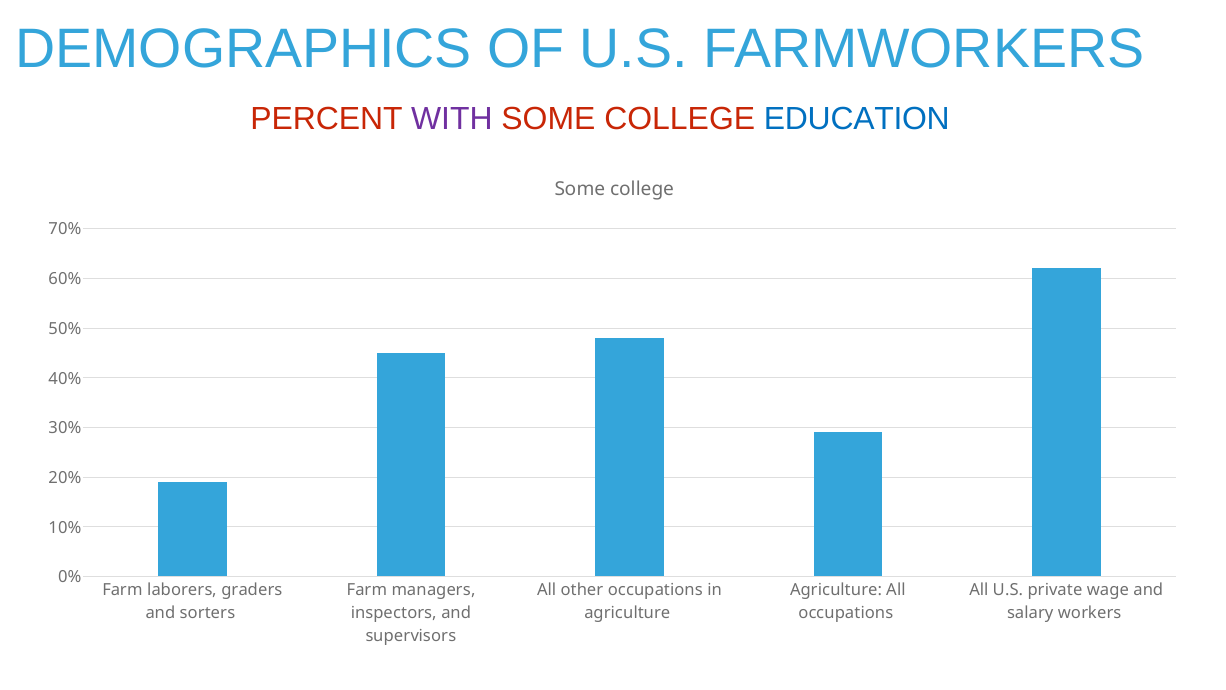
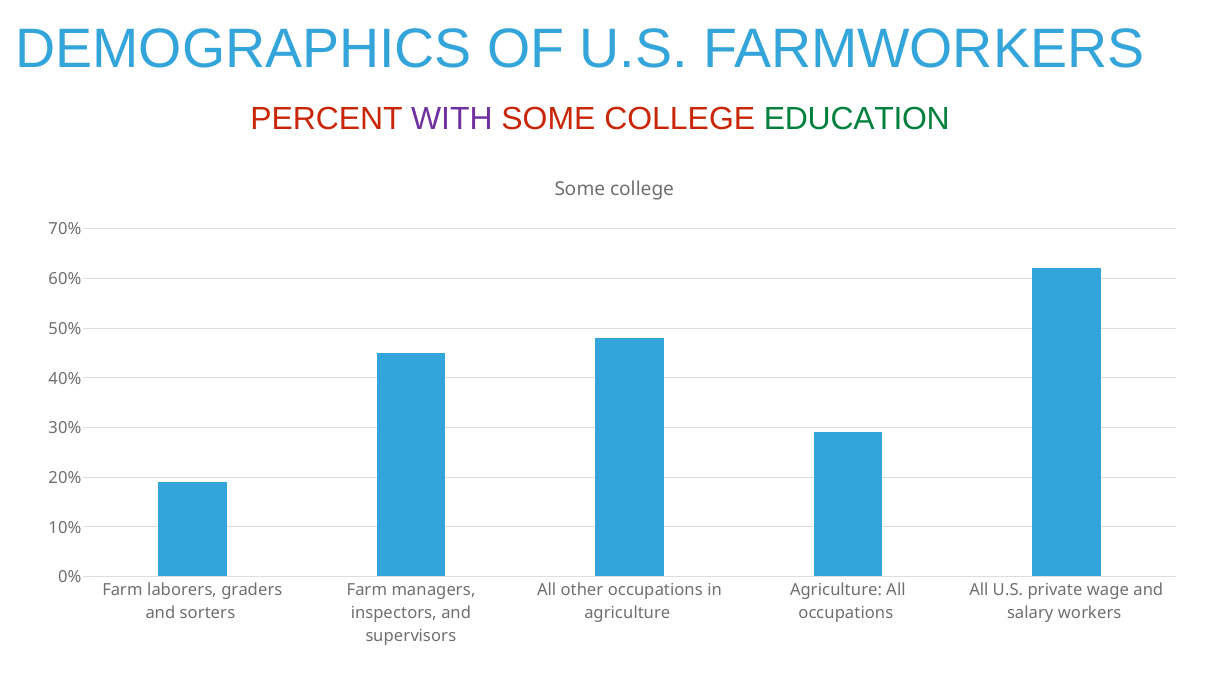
EDUCATION colour: blue -> green
